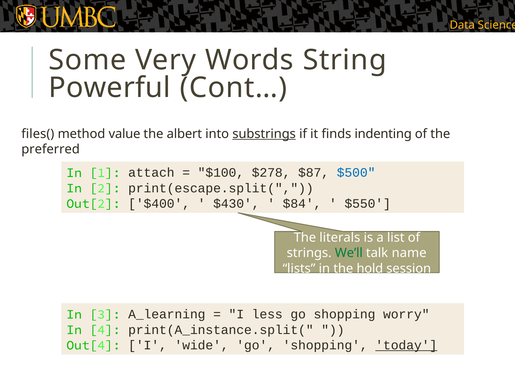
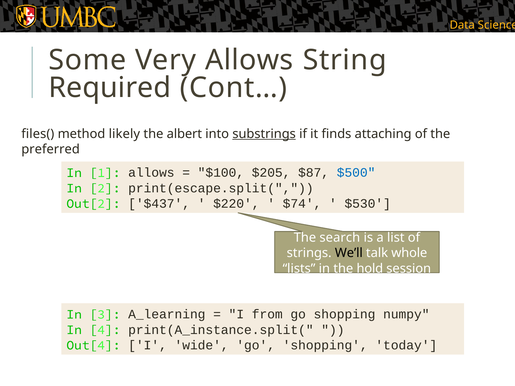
Very Words: Words -> Allows
Powerful: Powerful -> Required
value: value -> likely
indenting: indenting -> attaching
1 attach: attach -> allows
$278: $278 -> $205
$400: $400 -> $437
$430: $430 -> $220
$84: $84 -> $74
$550: $550 -> $530
literals: literals -> search
We’ll colour: green -> black
name: name -> whole
less: less -> from
worry: worry -> numpy
today underline: present -> none
